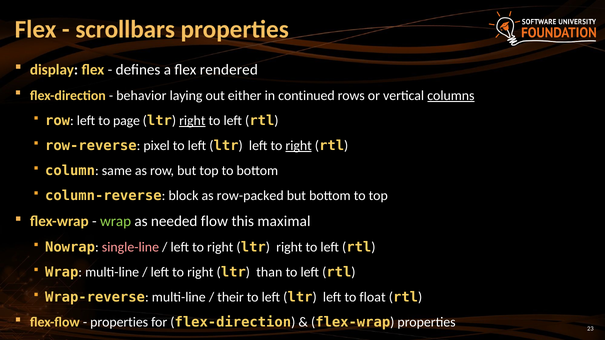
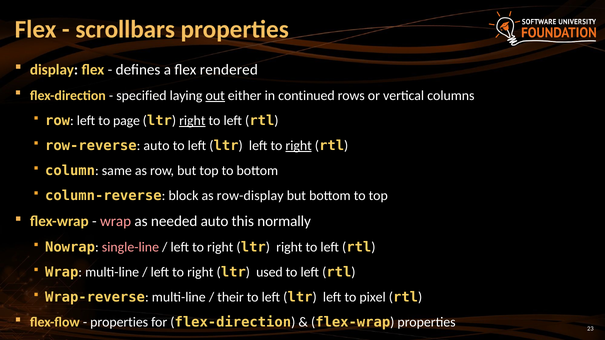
behavior: behavior -> specified
out underline: none -> present
columns underline: present -> none
row-reverse pixel: pixel -> auto
row-packed: row-packed -> row-display
wrap at (116, 222) colour: light green -> pink
needed flow: flow -> auto
maximal: maximal -> normally
than: than -> used
float: float -> pixel
